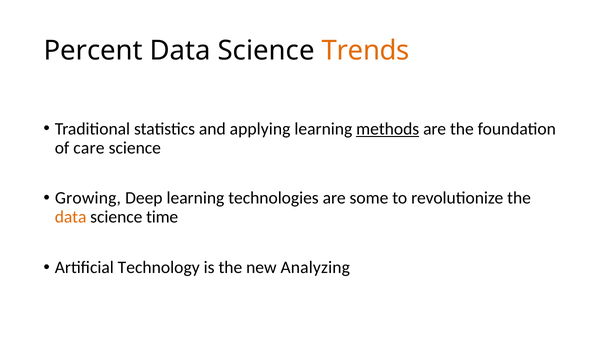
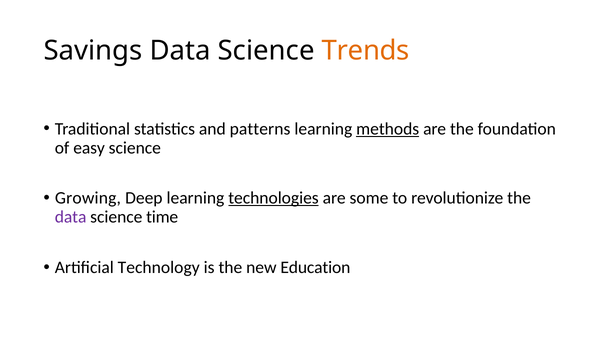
Percent: Percent -> Savings
applying: applying -> patterns
care: care -> easy
technologies underline: none -> present
data at (71, 217) colour: orange -> purple
Analyzing: Analyzing -> Education
